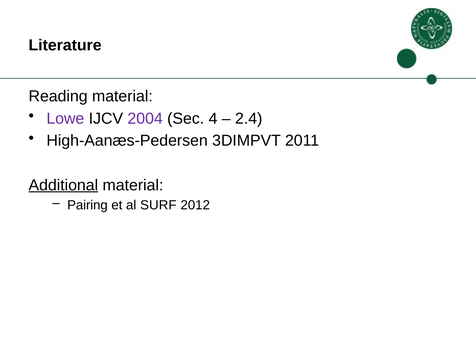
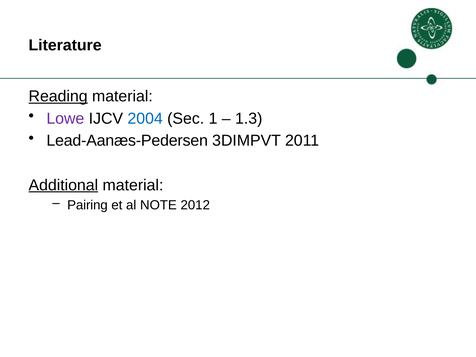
Reading underline: none -> present
2004 colour: purple -> blue
4: 4 -> 1
2.4: 2.4 -> 1.3
High-Aanæs-Pedersen: High-Aanæs-Pedersen -> Lead-Aanæs-Pedersen
SURF: SURF -> NOTE
